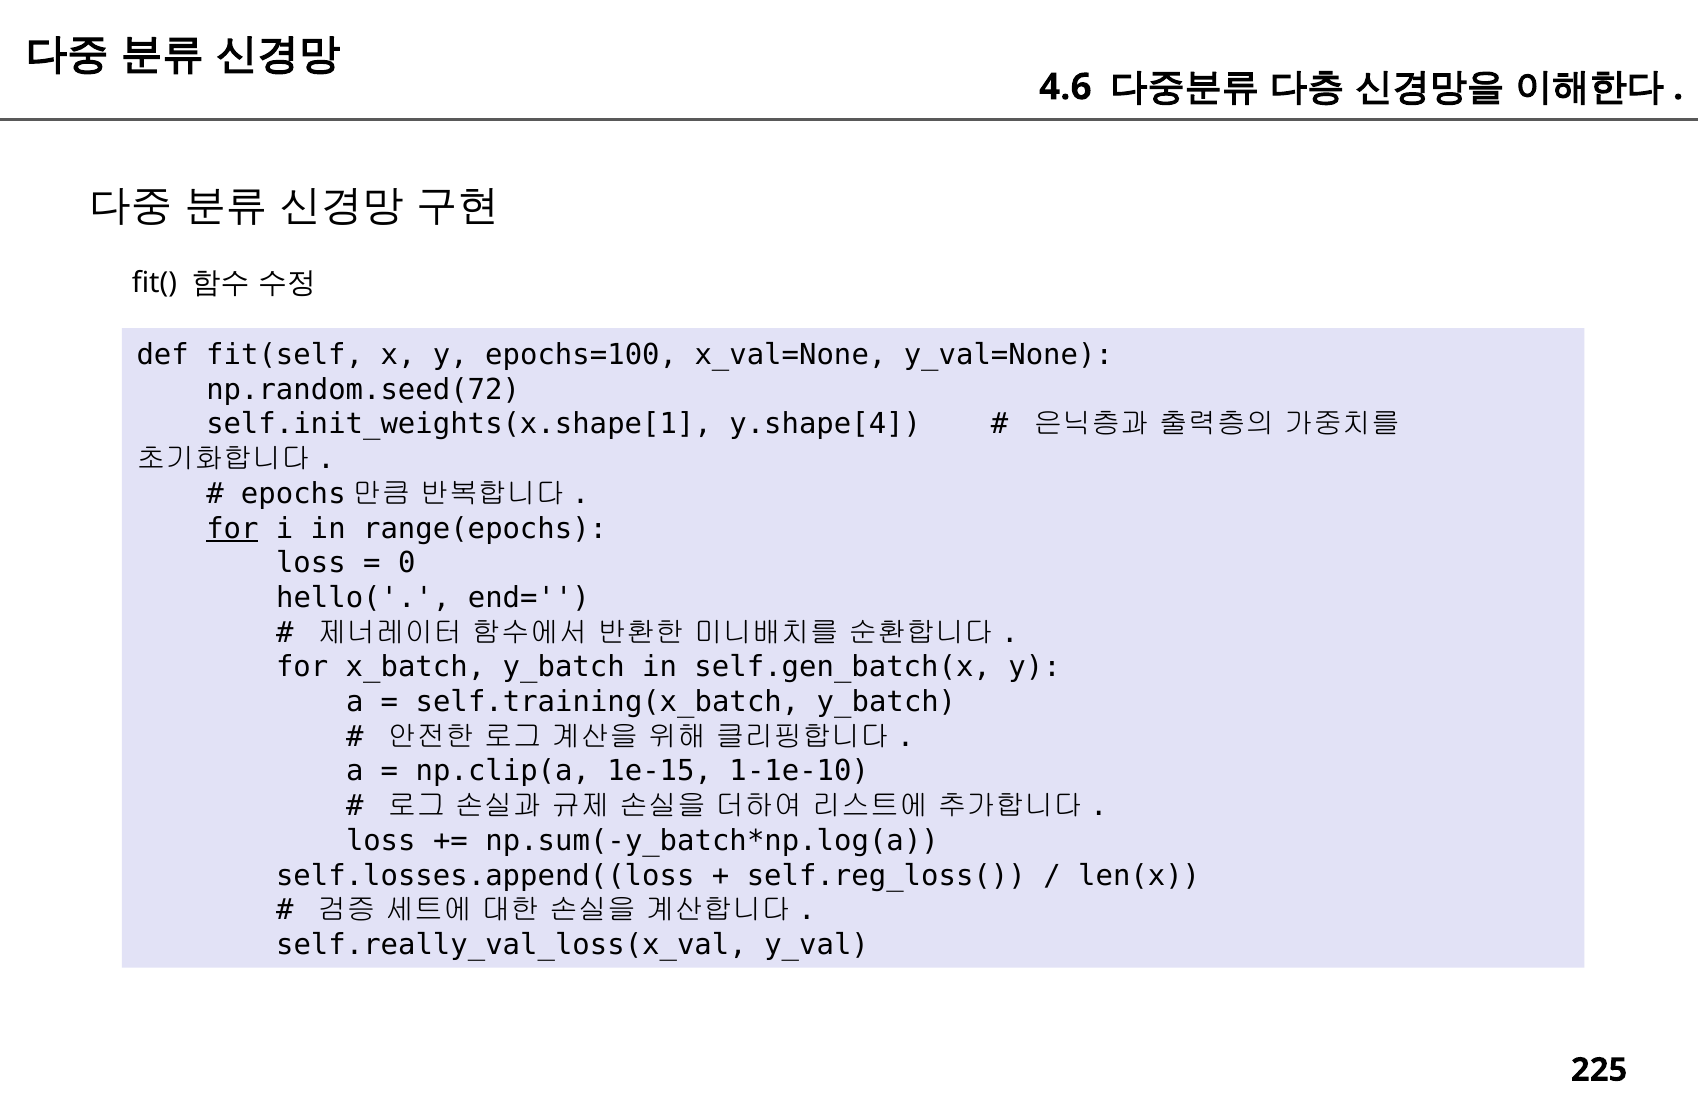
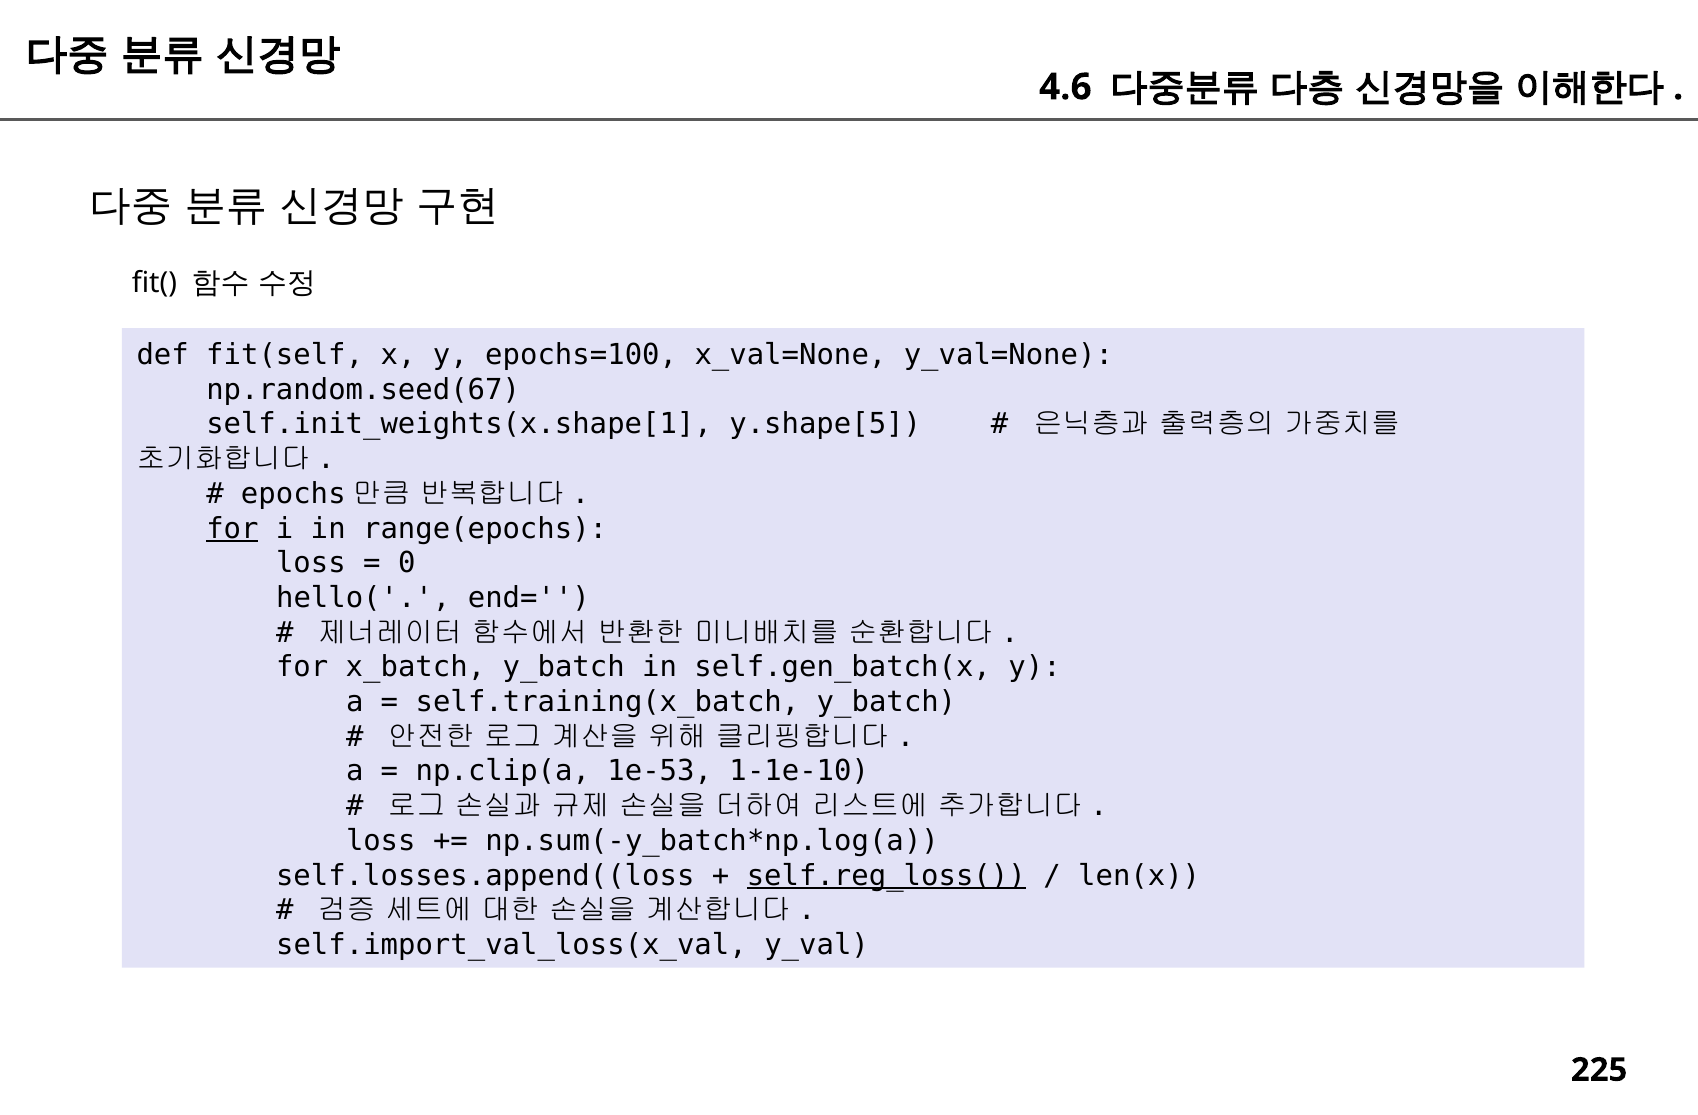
np.random.seed(72: np.random.seed(72 -> np.random.seed(67
y.shape[4: y.shape[4 -> y.shape[5
1e-15: 1e-15 -> 1e-53
self.reg_loss( underline: none -> present
self.really_val_loss(x_val: self.really_val_loss(x_val -> self.import_val_loss(x_val
